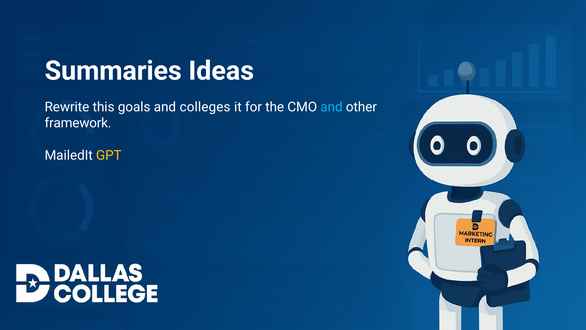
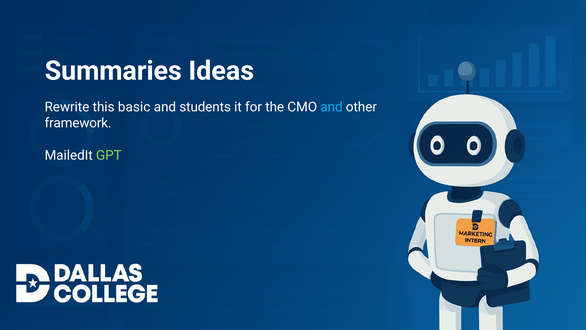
goals: goals -> basic
colleges: colleges -> students
GPT colour: yellow -> light green
